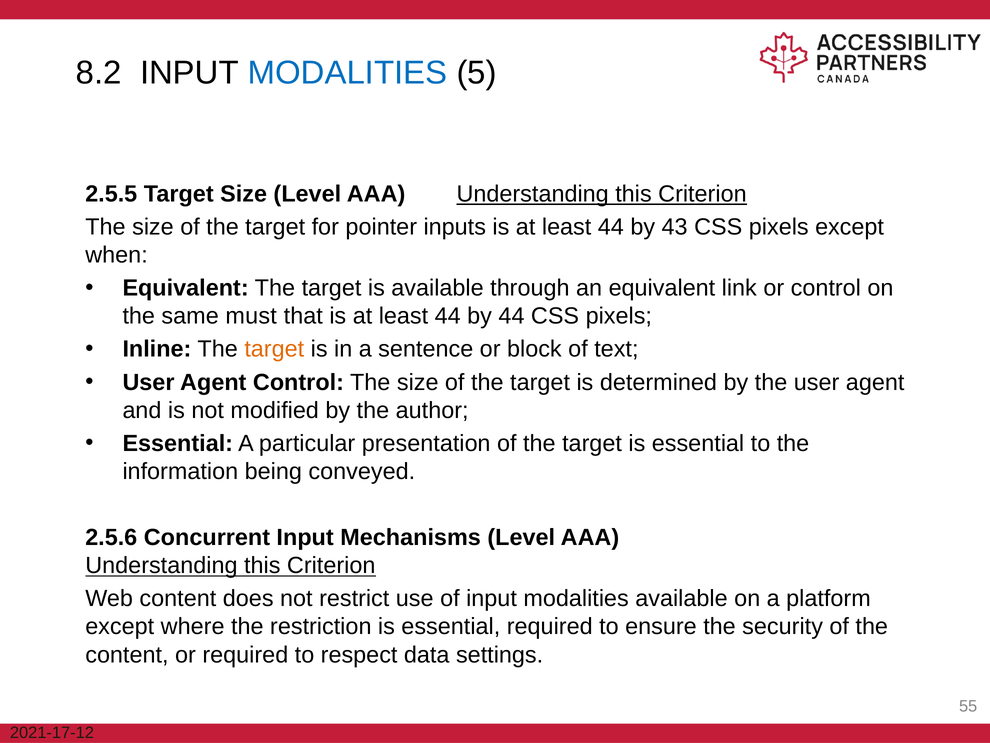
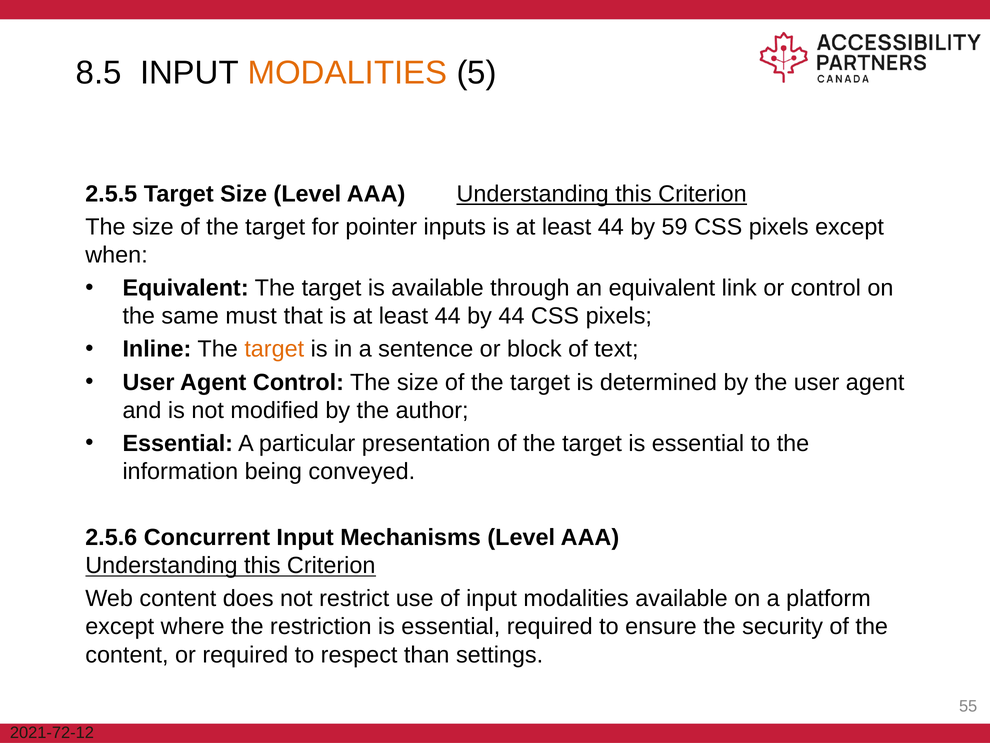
8.2: 8.2 -> 8.5
MODALITIES at (347, 73) colour: blue -> orange
43: 43 -> 59
data: data -> than
2021-17-12: 2021-17-12 -> 2021-72-12
